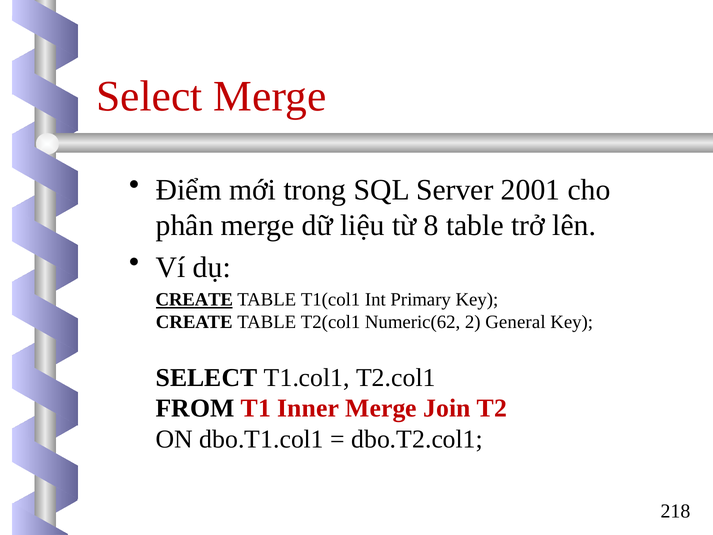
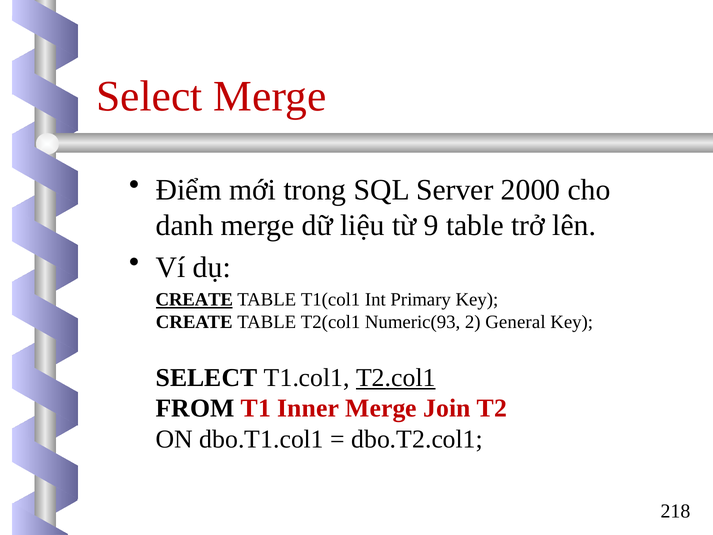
2001: 2001 -> 2000
phân: phân -> danh
8: 8 -> 9
Numeric(62: Numeric(62 -> Numeric(93
T2.col1 underline: none -> present
